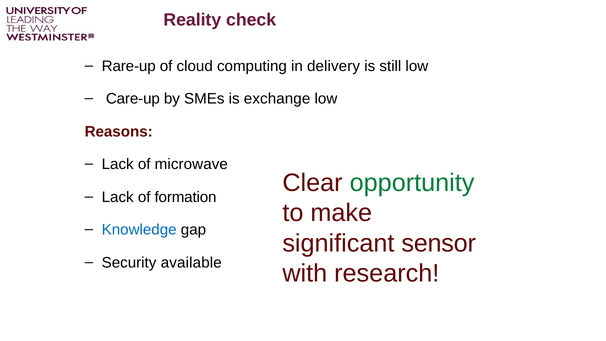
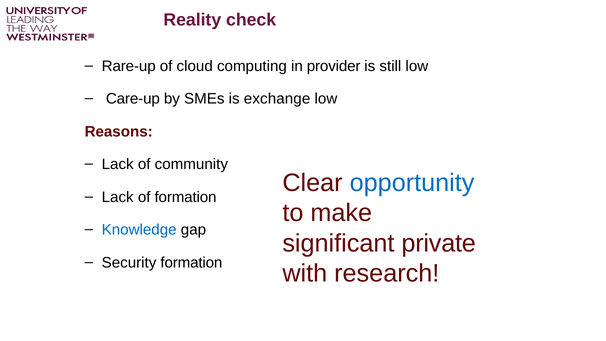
delivery: delivery -> provider
microwave: microwave -> community
opportunity colour: green -> blue
sensor: sensor -> private
Security available: available -> formation
